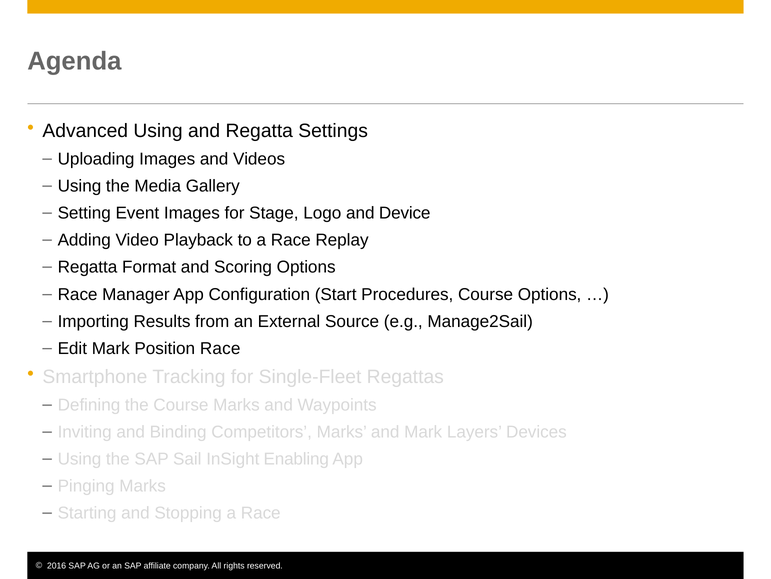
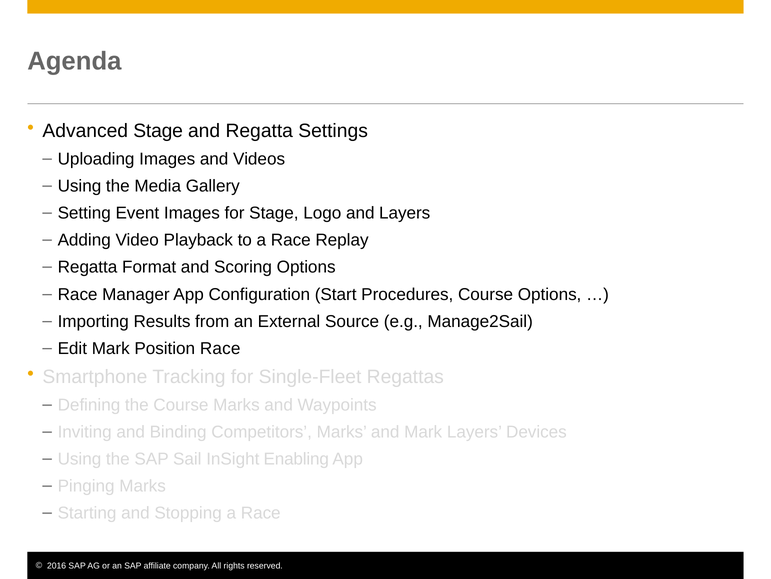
Advanced Using: Using -> Stage
and Device: Device -> Layers
